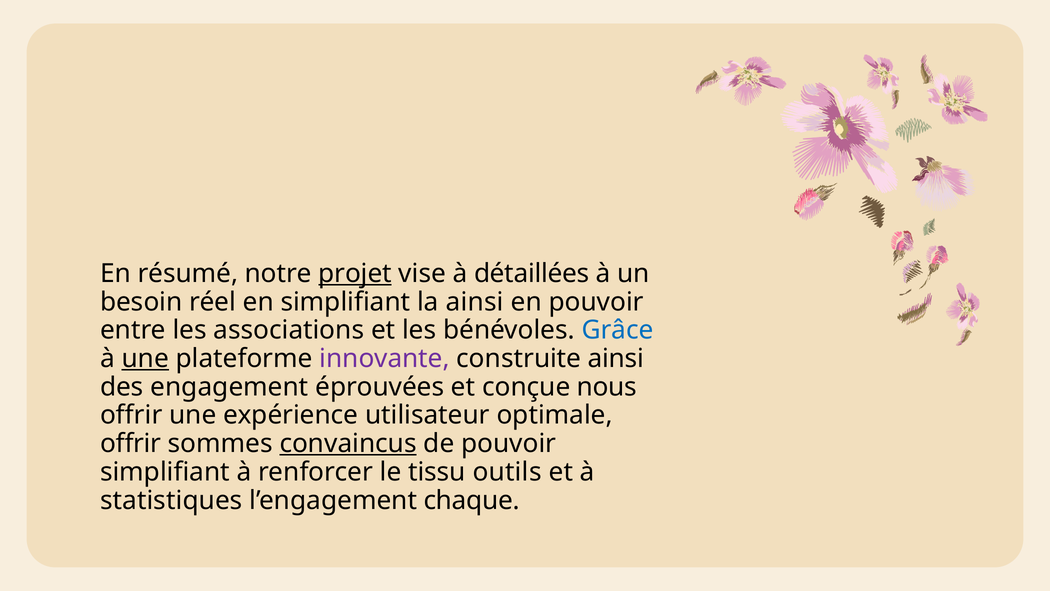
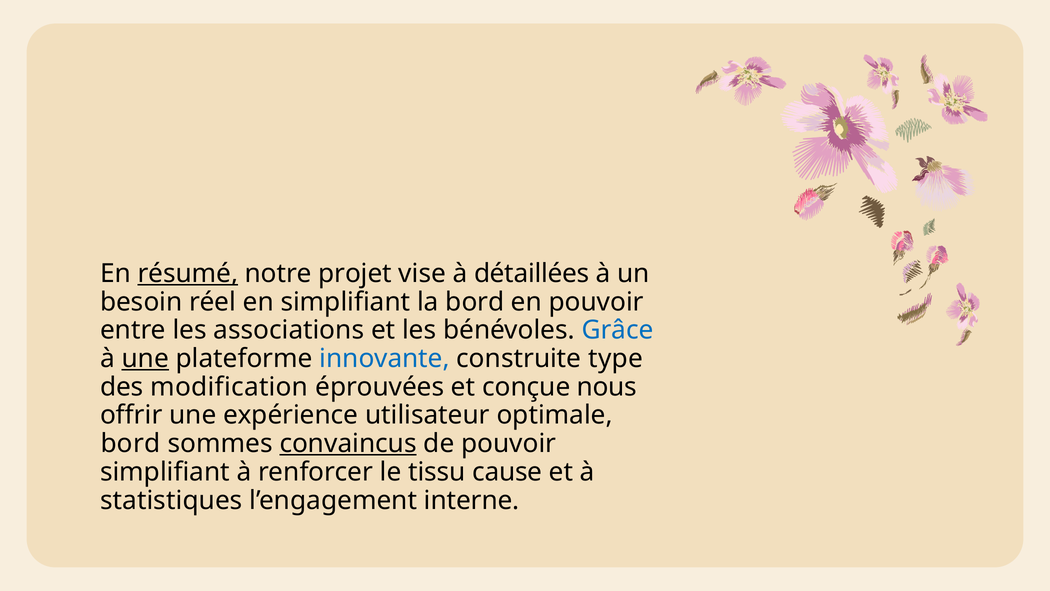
résumé underline: none -> present
projet underline: present -> none
la ainsi: ainsi -> bord
innovante colour: purple -> blue
construite ainsi: ainsi -> type
engagement: engagement -> modification
offrir at (131, 443): offrir -> bord
outils: outils -> cause
chaque: chaque -> interne
